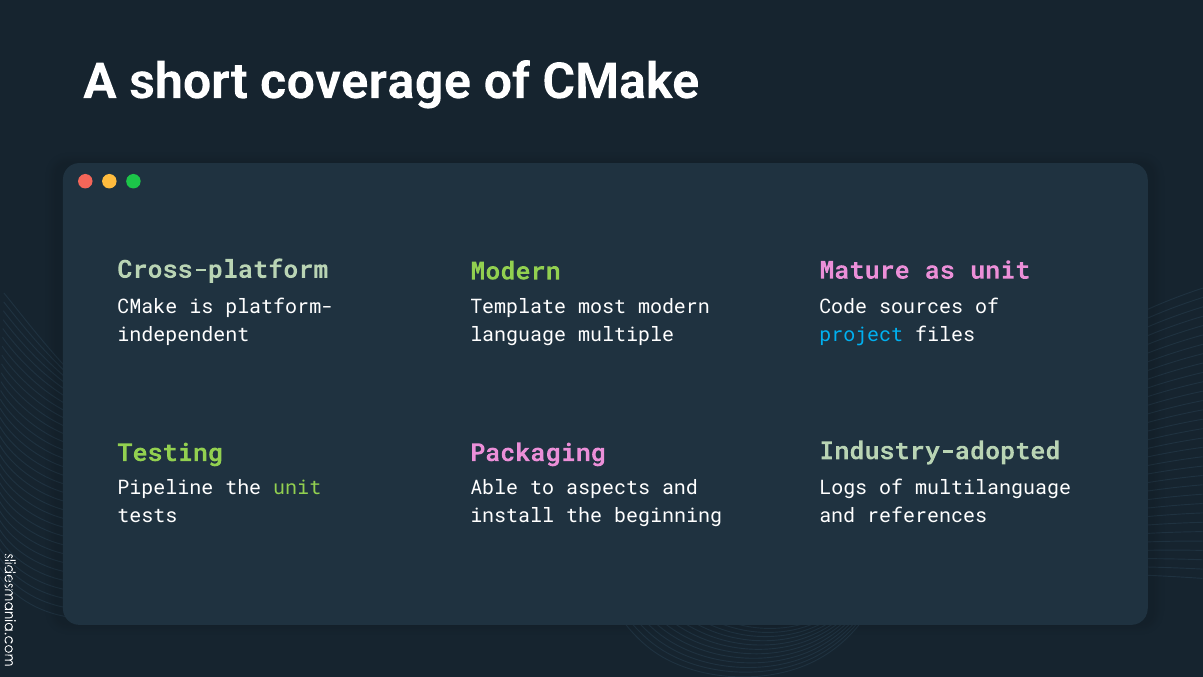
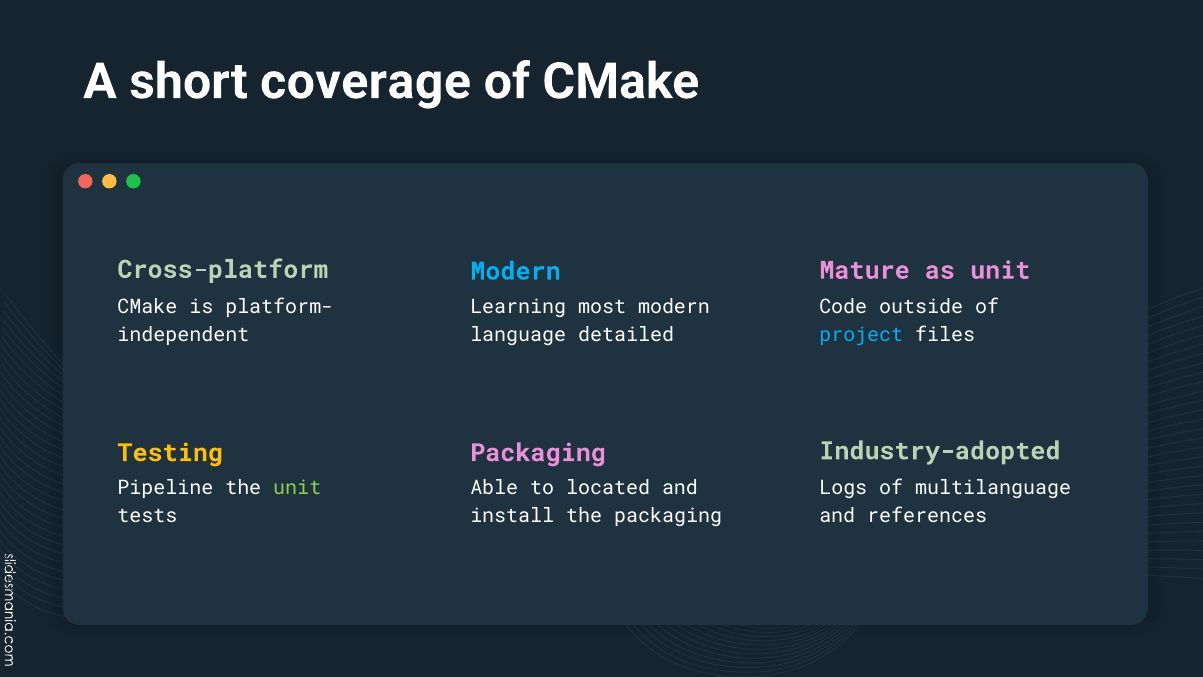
Modern at (515, 271) colour: light green -> light blue
Template: Template -> Learning
sources: sources -> outside
multiple: multiple -> detailed
Testing colour: light green -> yellow
aspects: aspects -> located
the beginning: beginning -> packaging
